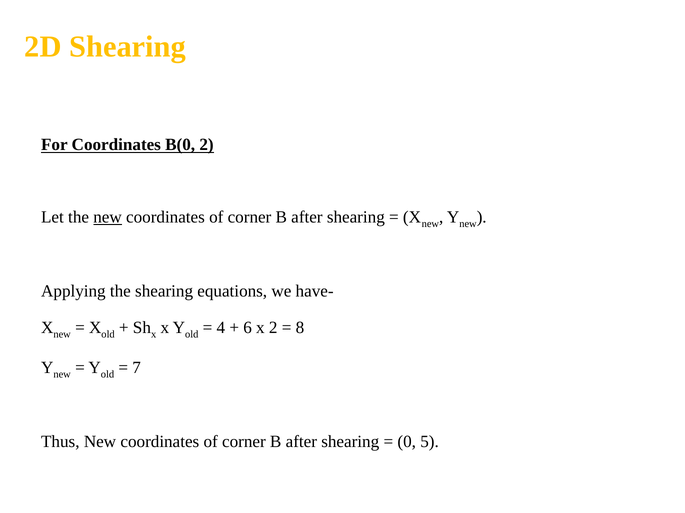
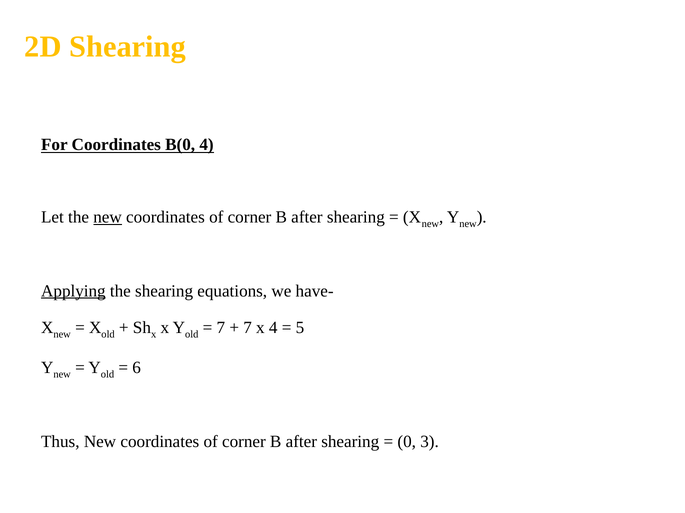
B(0 2: 2 -> 4
Applying underline: none -> present
4 at (221, 328): 4 -> 7
6 at (248, 328): 6 -> 7
x 2: 2 -> 4
8: 8 -> 5
7: 7 -> 6
5: 5 -> 3
